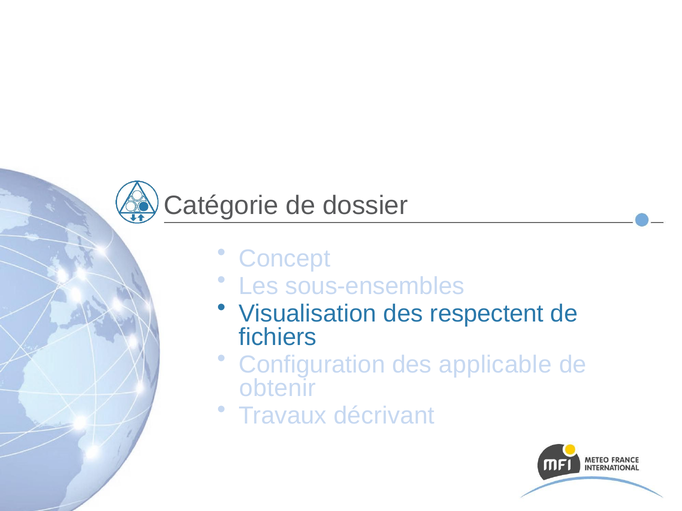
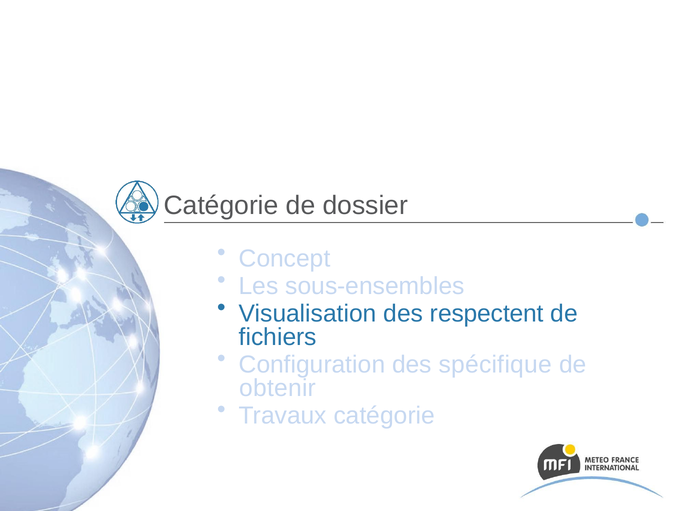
applicable: applicable -> spécifique
Travaux décrivant: décrivant -> catégorie
